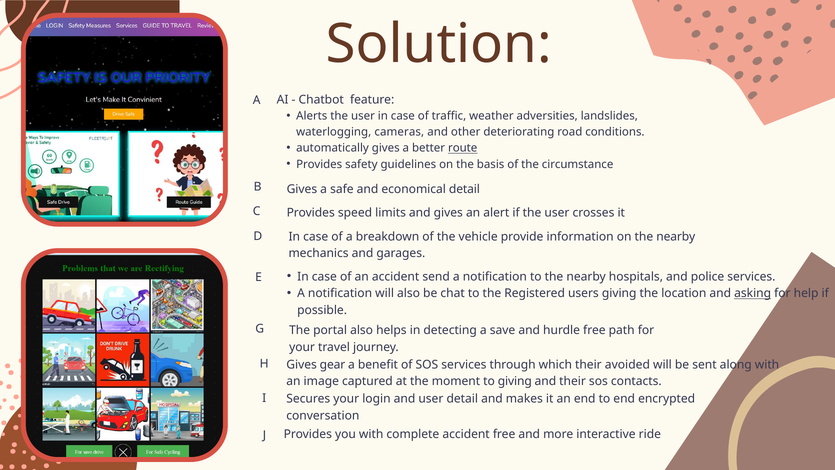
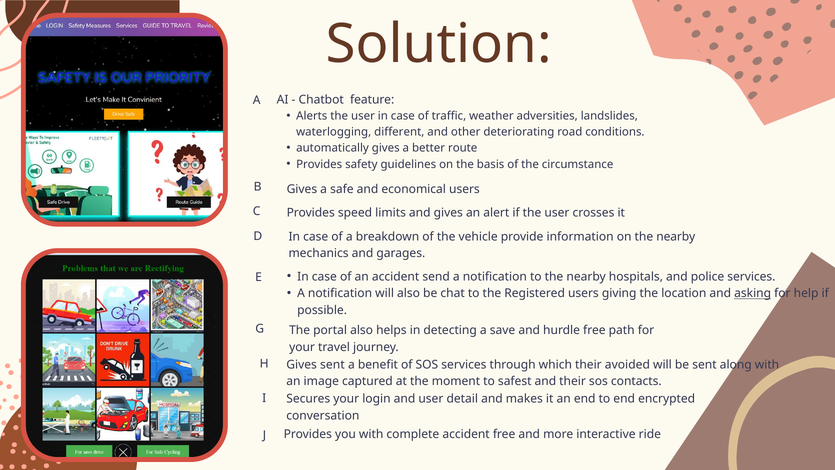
cameras: cameras -> different
route underline: present -> none
economical detail: detail -> users
Gives gear: gear -> sent
to giving: giving -> safest
